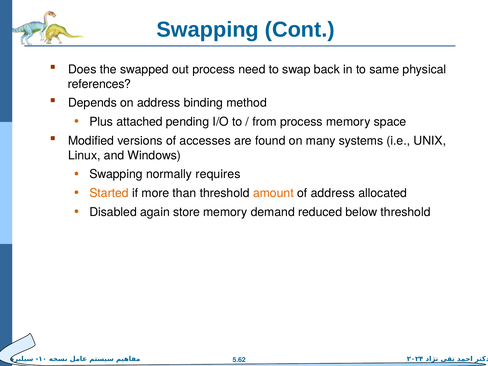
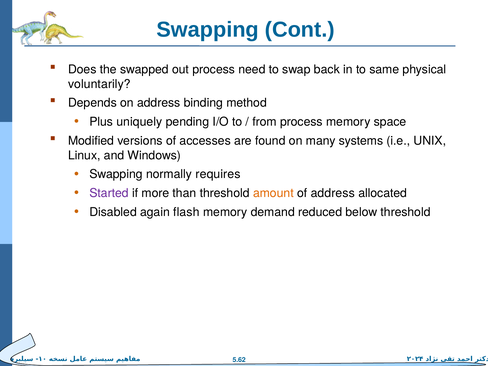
references: references -> voluntarily
attached: attached -> uniquely
Started colour: orange -> purple
store: store -> flash
